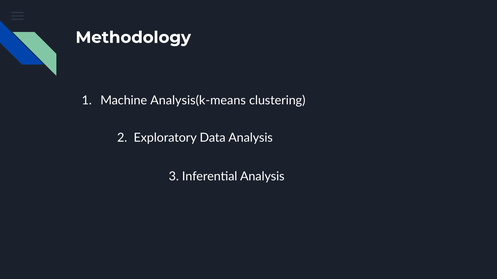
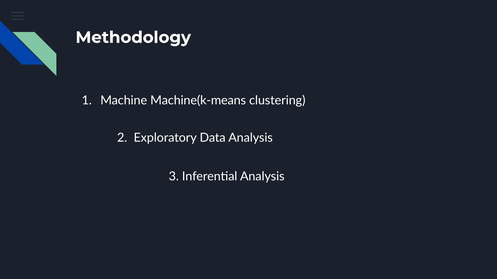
Analysis(k-means: Analysis(k-means -> Machine(k-means
